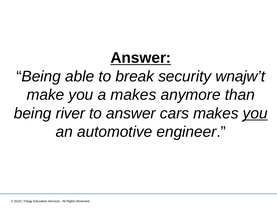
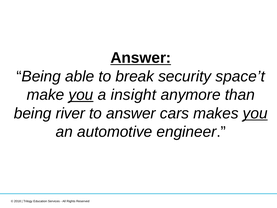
wnajw’t: wnajw’t -> space’t
you at (81, 95) underline: none -> present
a makes: makes -> insight
